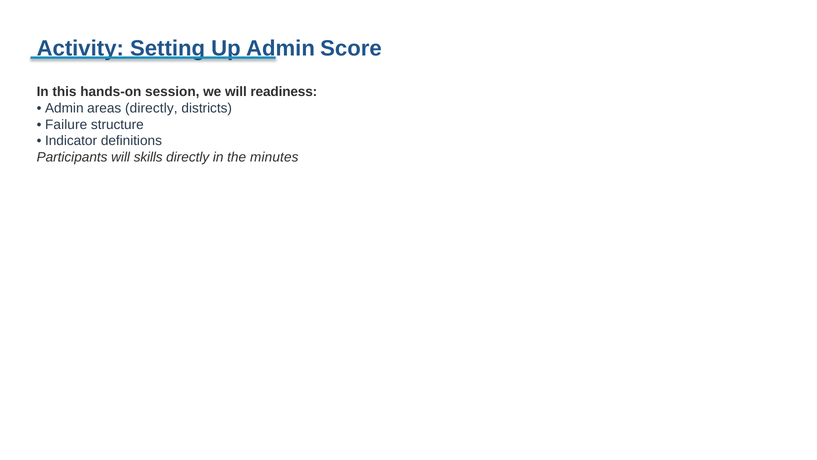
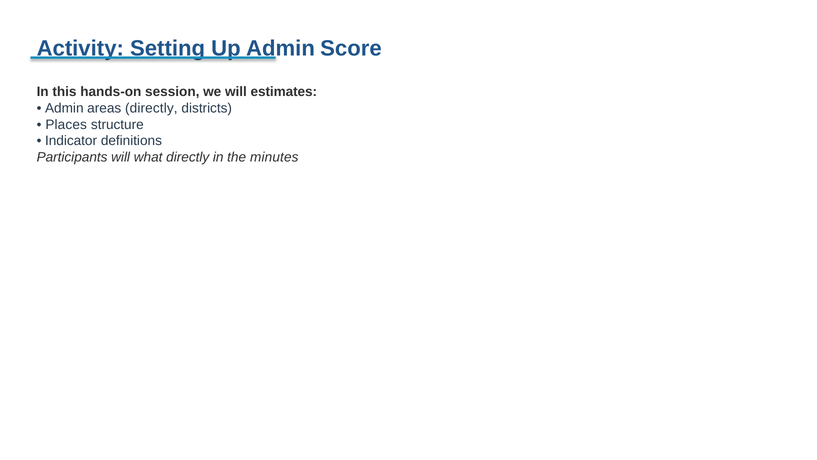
readiness: readiness -> estimates
Failure: Failure -> Places
skills: skills -> what
